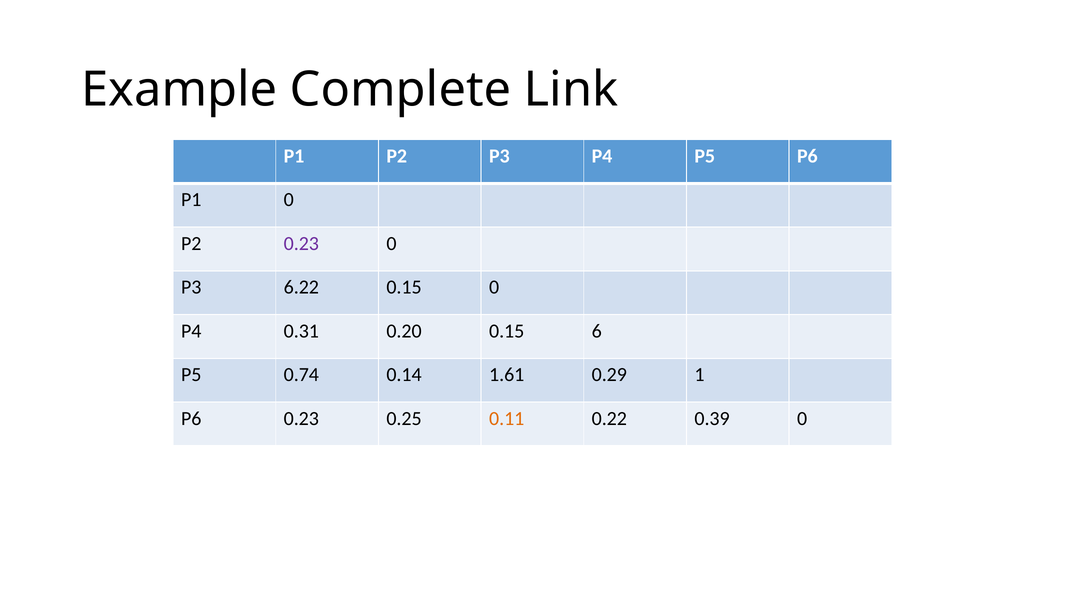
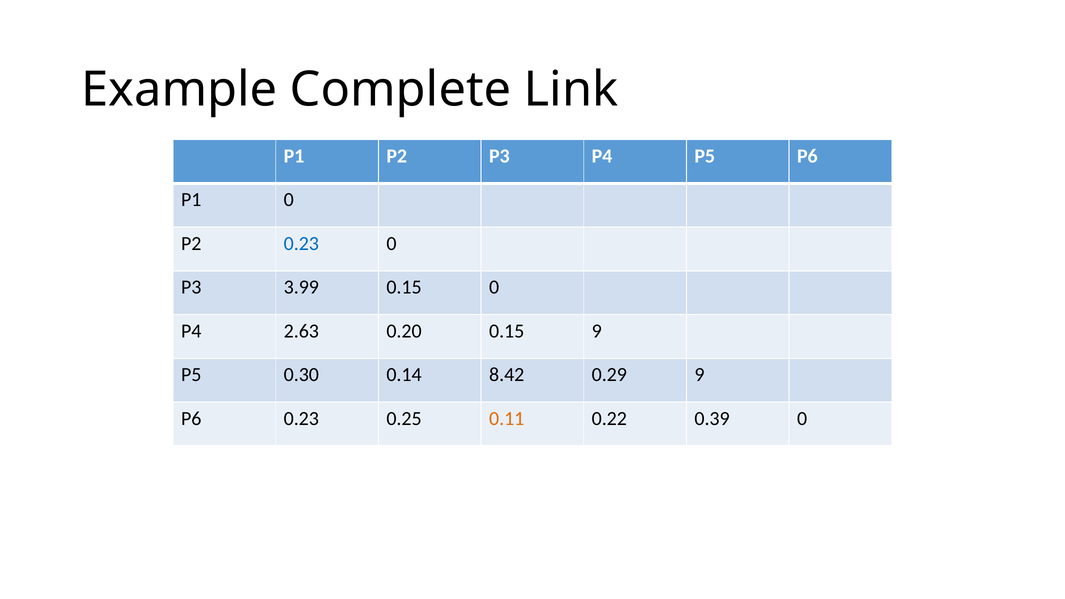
0.23 at (301, 244) colour: purple -> blue
6.22: 6.22 -> 3.99
0.31: 0.31 -> 2.63
0.15 6: 6 -> 9
0.74: 0.74 -> 0.30
1.61: 1.61 -> 8.42
0.29 1: 1 -> 9
